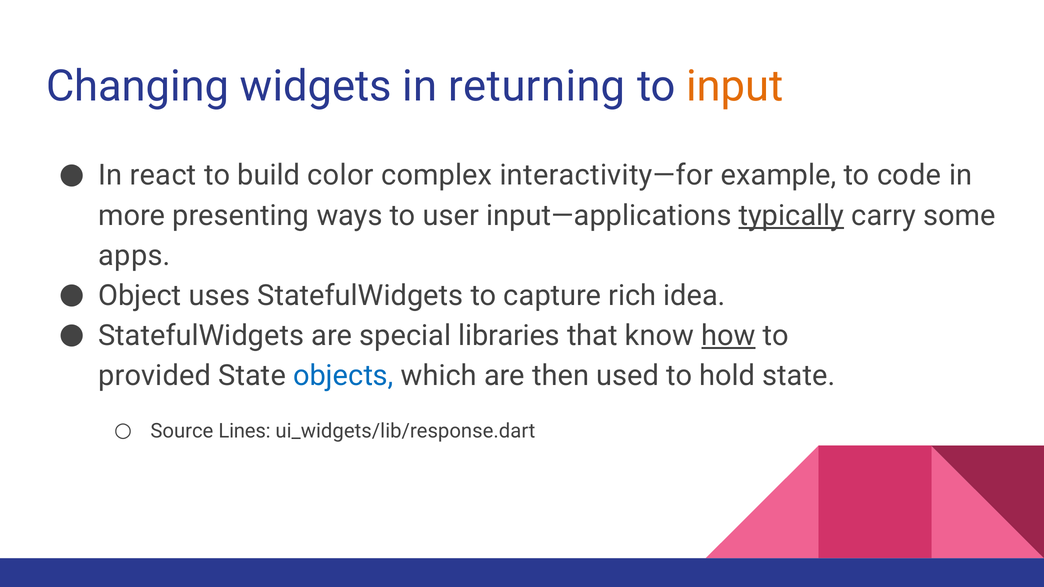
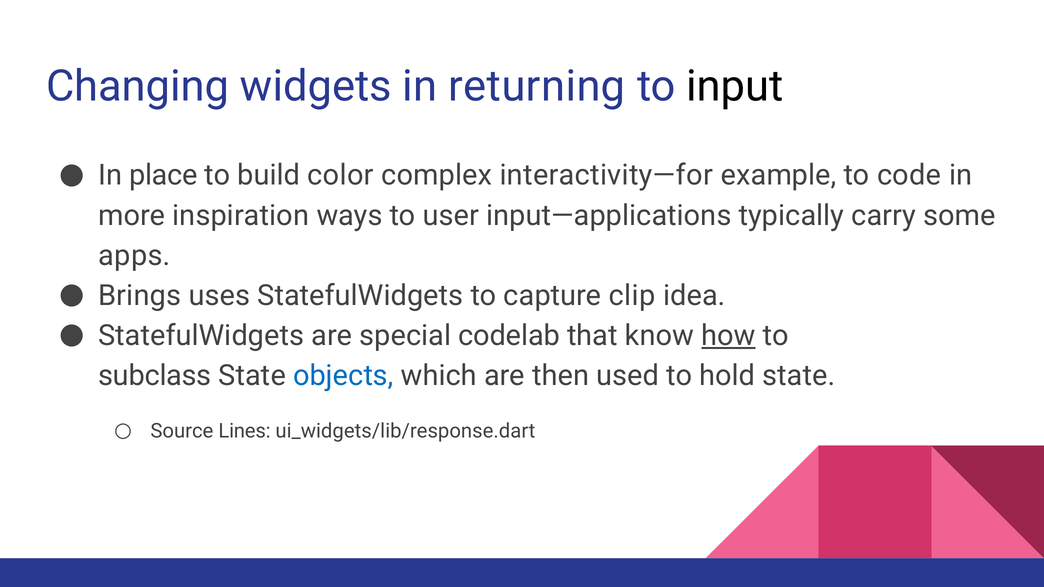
input colour: orange -> black
react: react -> place
presenting: presenting -> inspiration
typically underline: present -> none
Object: Object -> Brings
rich: rich -> clip
libraries: libraries -> codelab
provided: provided -> subclass
